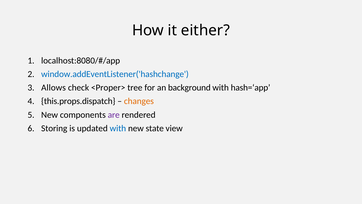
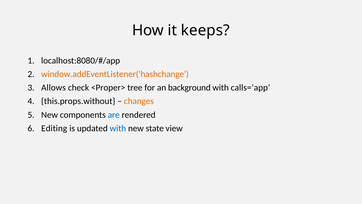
either: either -> keeps
window.addEventListener('hashchange colour: blue -> orange
hash=‘app: hash=‘app -> calls=‘app
this.props.dispatch: this.props.dispatch -> this.props.without
are colour: purple -> blue
Storing: Storing -> Editing
